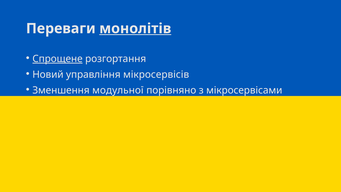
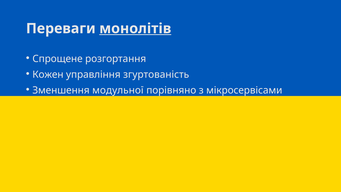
Спрощене underline: present -> none
Новий: Новий -> Кожен
мікросервісів: мікросервісів -> згуртованість
